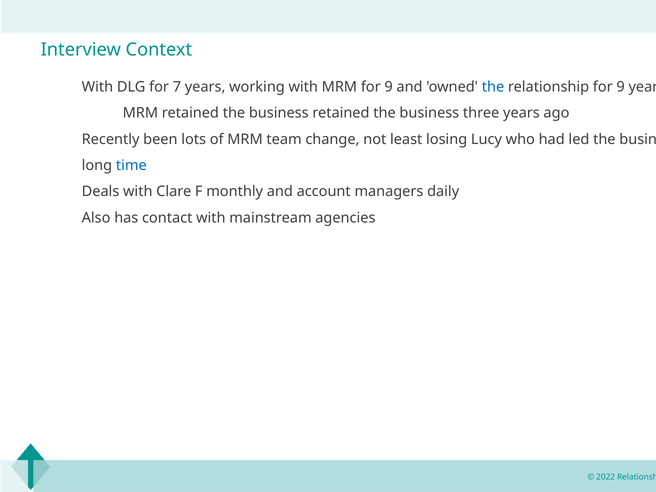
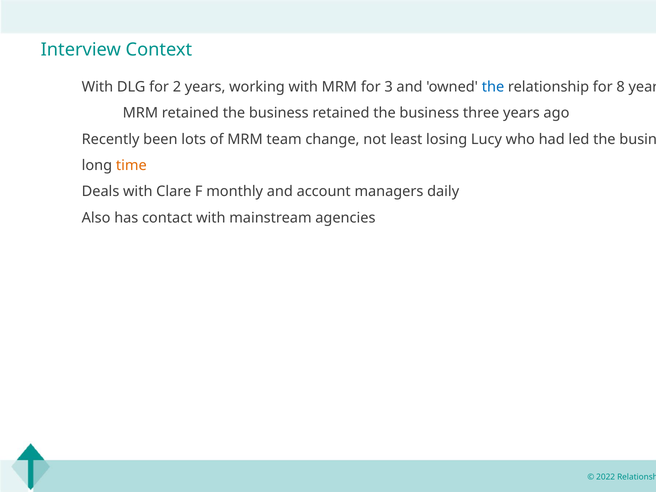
7: 7 -> 2
MRM for 9: 9 -> 3
relationship for 9: 9 -> 8
time colour: blue -> orange
